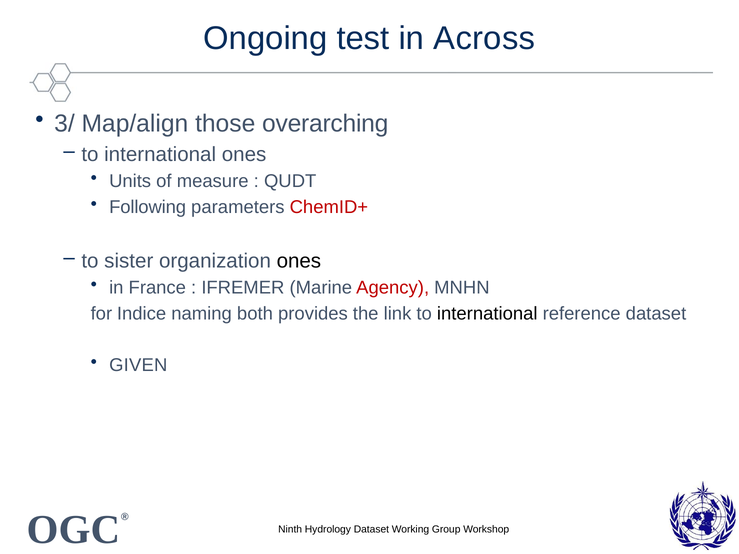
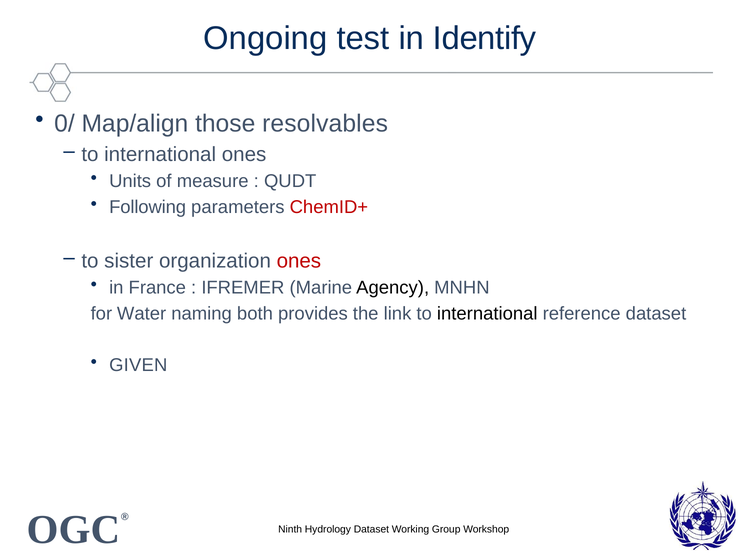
Across: Across -> Identify
3/: 3/ -> 0/
overarching: overarching -> resolvables
ones at (299, 261) colour: black -> red
Agency colour: red -> black
Indice: Indice -> Water
